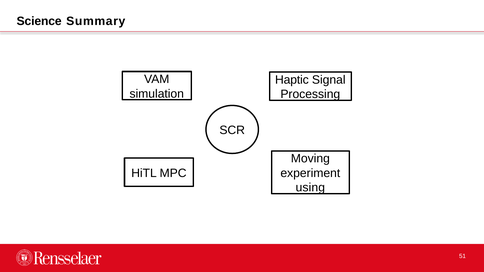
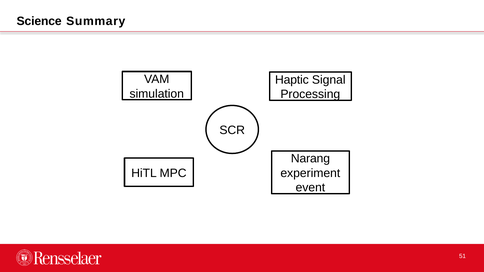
Moving: Moving -> Narang
using: using -> event
